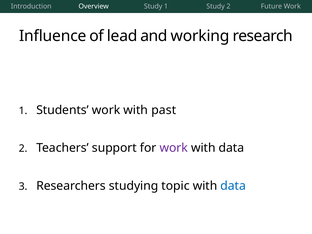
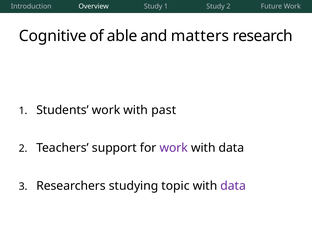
Influence: Influence -> Cognitive
lead: lead -> able
working: working -> matters
data at (233, 186) colour: blue -> purple
